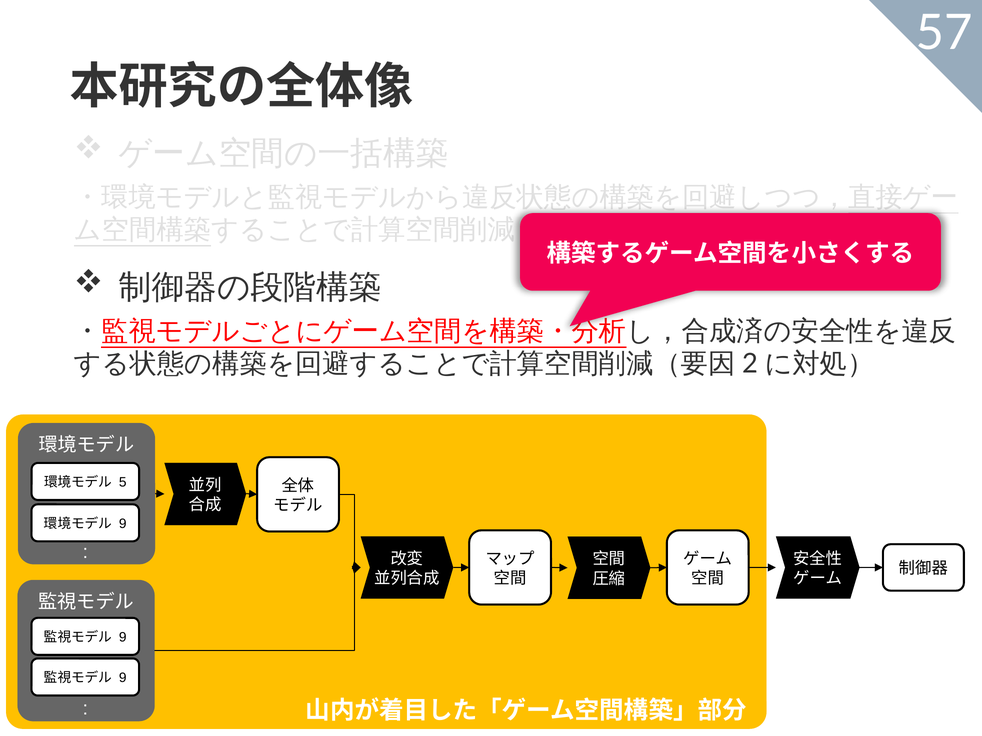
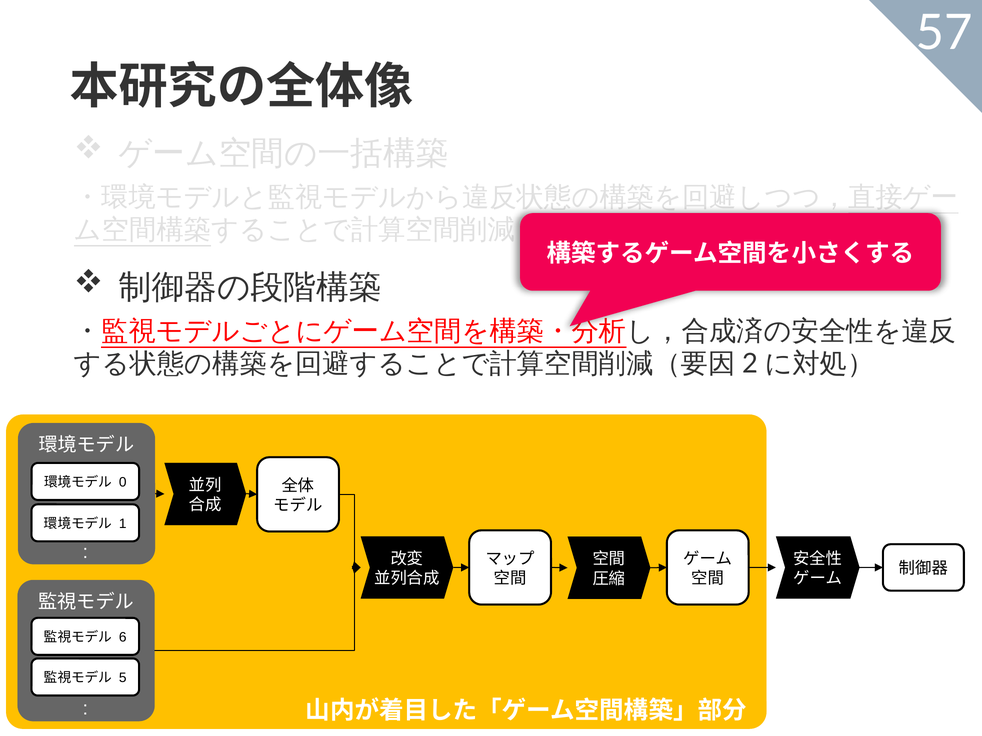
5: 5 -> 0
9 at (123, 524): 9 -> 1
9 at (123, 638): 9 -> 6
9 at (123, 678): 9 -> 5
